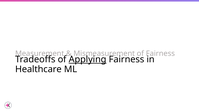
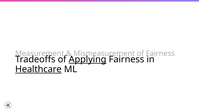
Healthcare underline: none -> present
